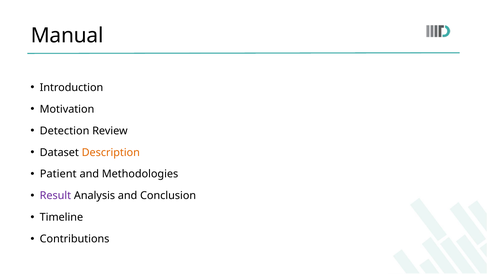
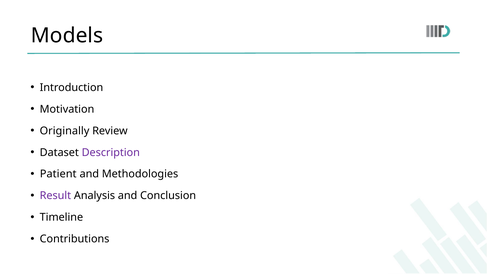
Manual: Manual -> Models
Detection: Detection -> Originally
Description colour: orange -> purple
